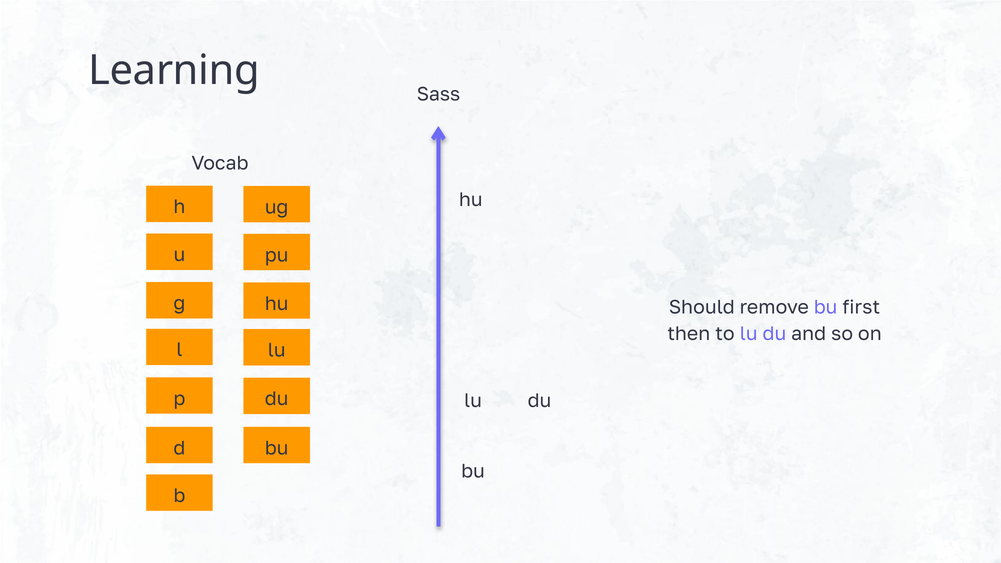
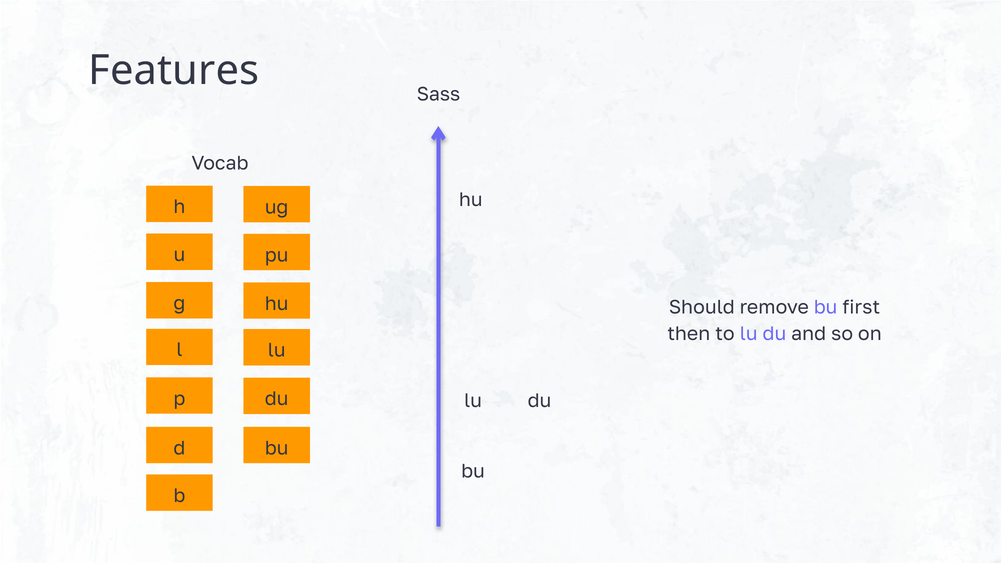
Learning: Learning -> Features
